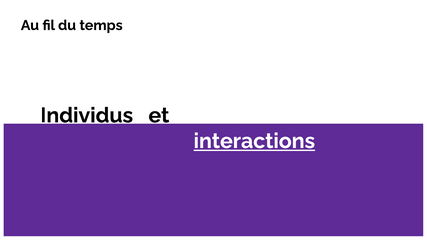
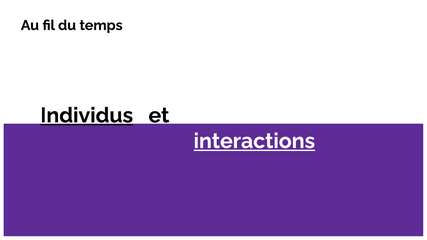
Individus underline: none -> present
